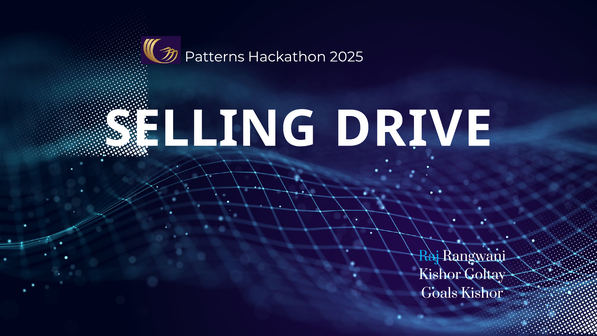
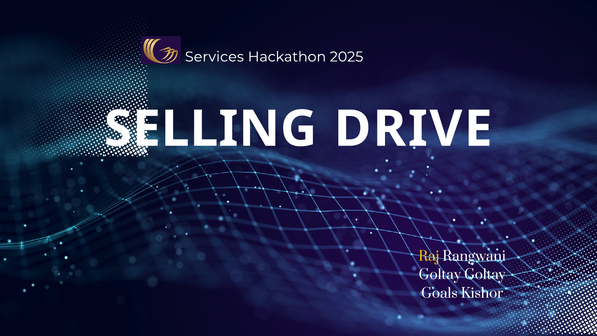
Patterns: Patterns -> Services
Raj colour: light blue -> yellow
Kishor at (440, 275): Kishor -> Goltay
